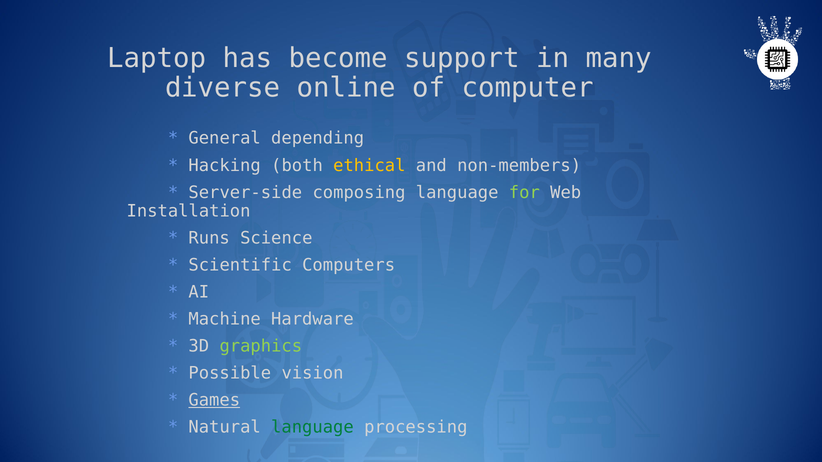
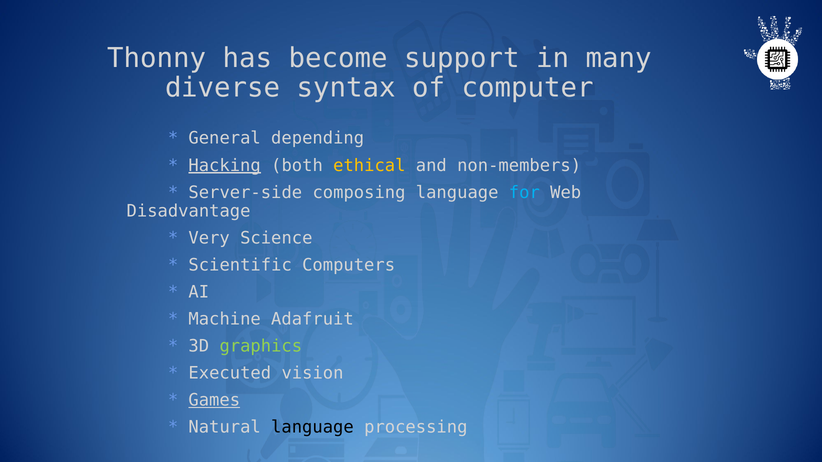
Laptop: Laptop -> Thonny
online: online -> syntax
Hacking underline: none -> present
for colour: light green -> light blue
Installation: Installation -> Disadvantage
Runs: Runs -> Very
Hardware: Hardware -> Adafruit
Possible: Possible -> Executed
language at (312, 428) colour: green -> black
